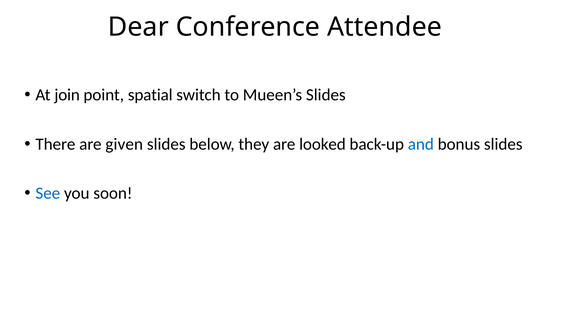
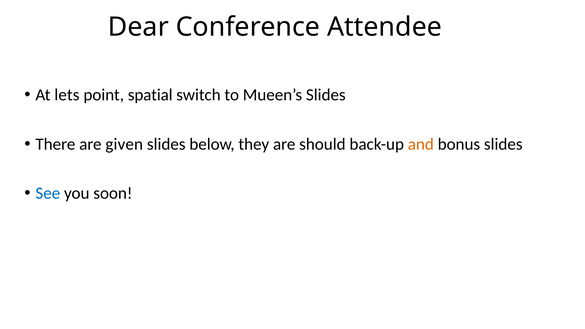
join: join -> lets
looked: looked -> should
and colour: blue -> orange
